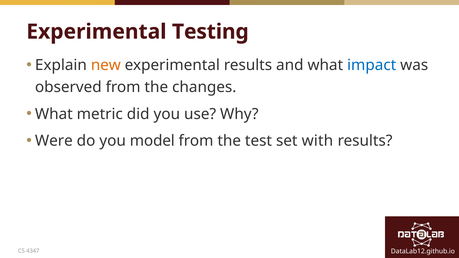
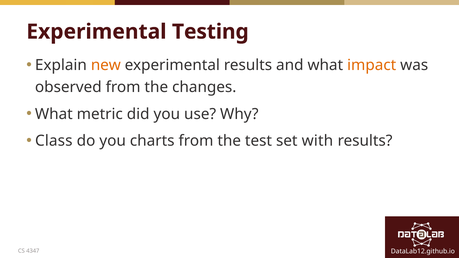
impact colour: blue -> orange
Were: Were -> Class
model: model -> charts
